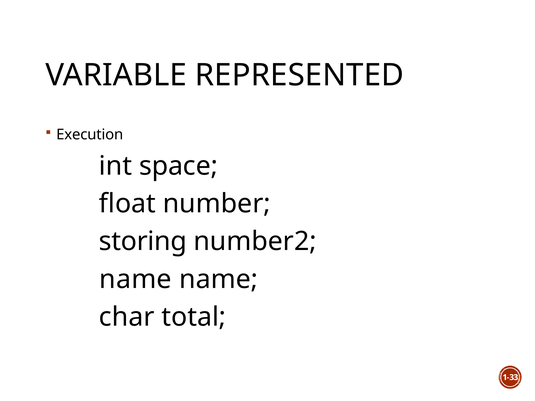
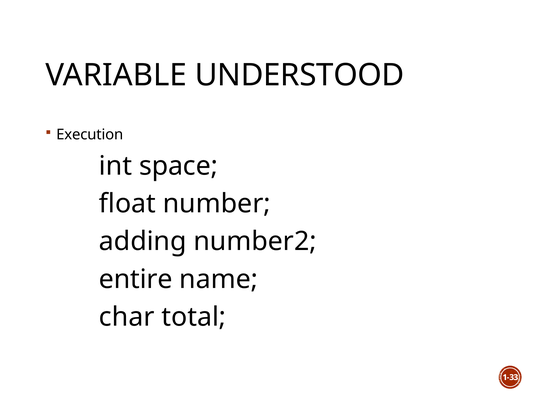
REPRESENTED: REPRESENTED -> UNDERSTOOD
storing: storing -> adding
name at (135, 279): name -> entire
